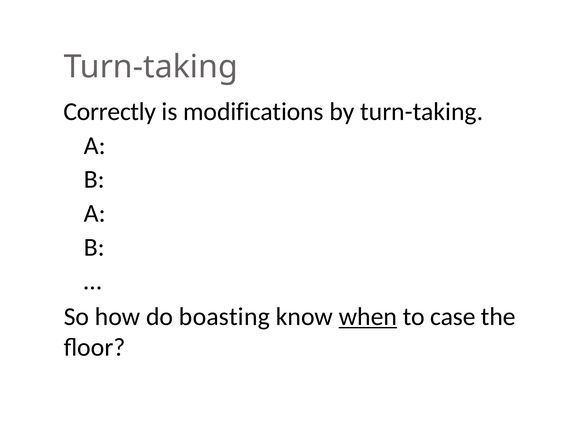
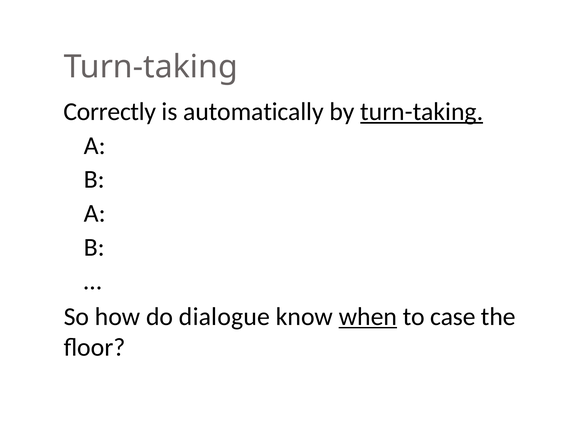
modifications: modifications -> automatically
turn-taking at (422, 112) underline: none -> present
boasting: boasting -> dialogue
